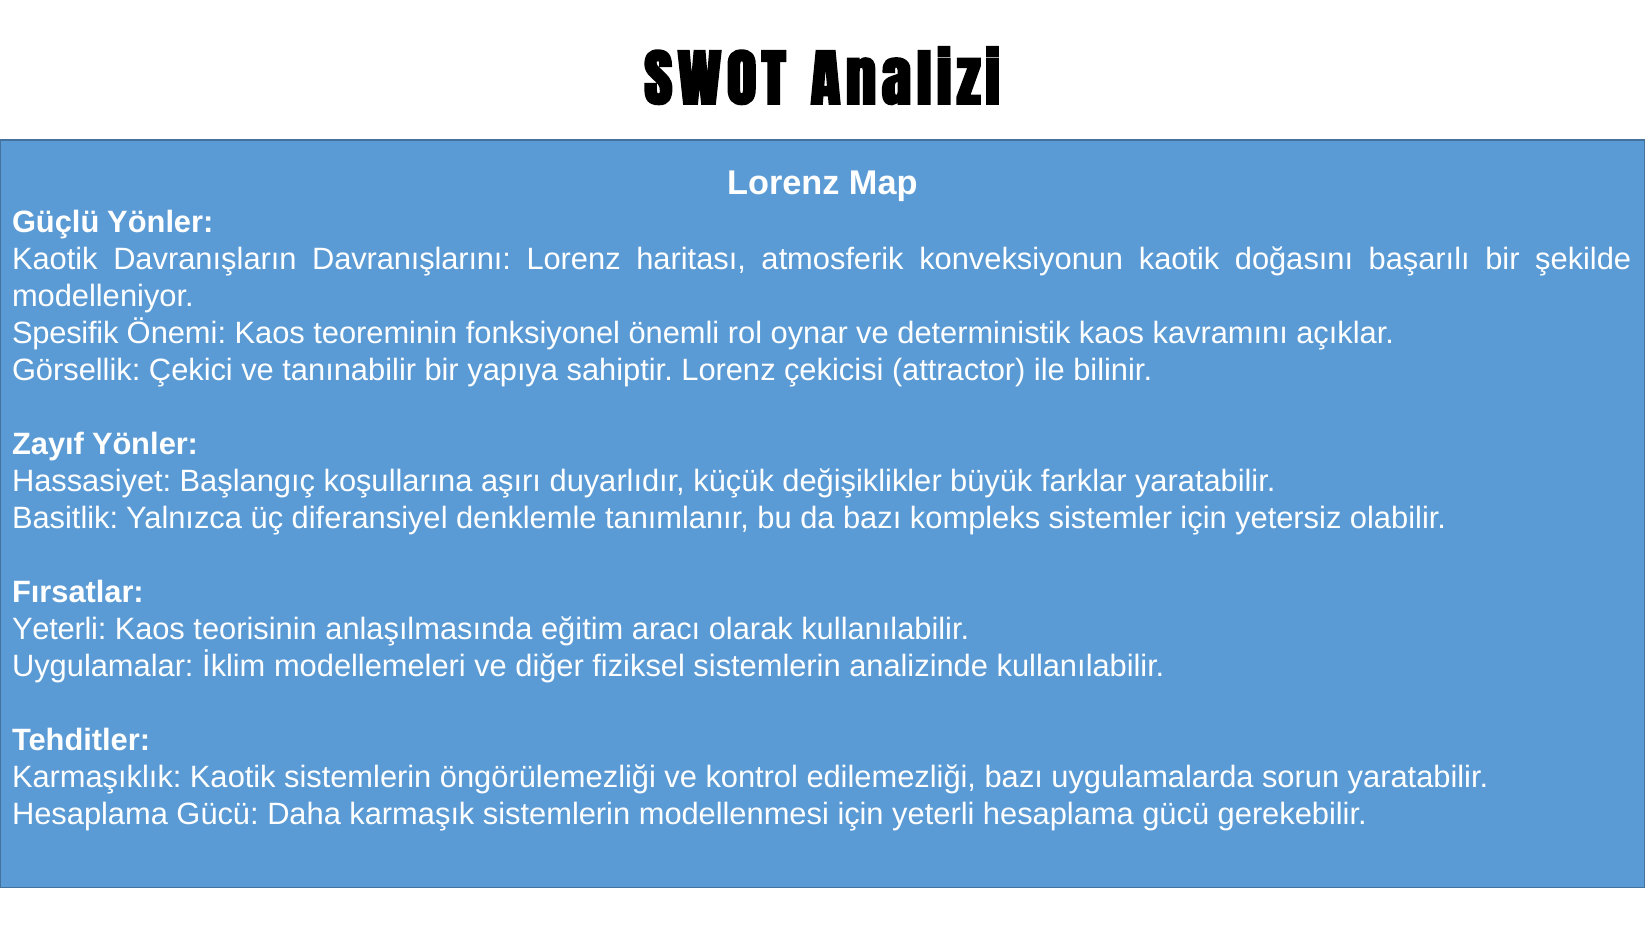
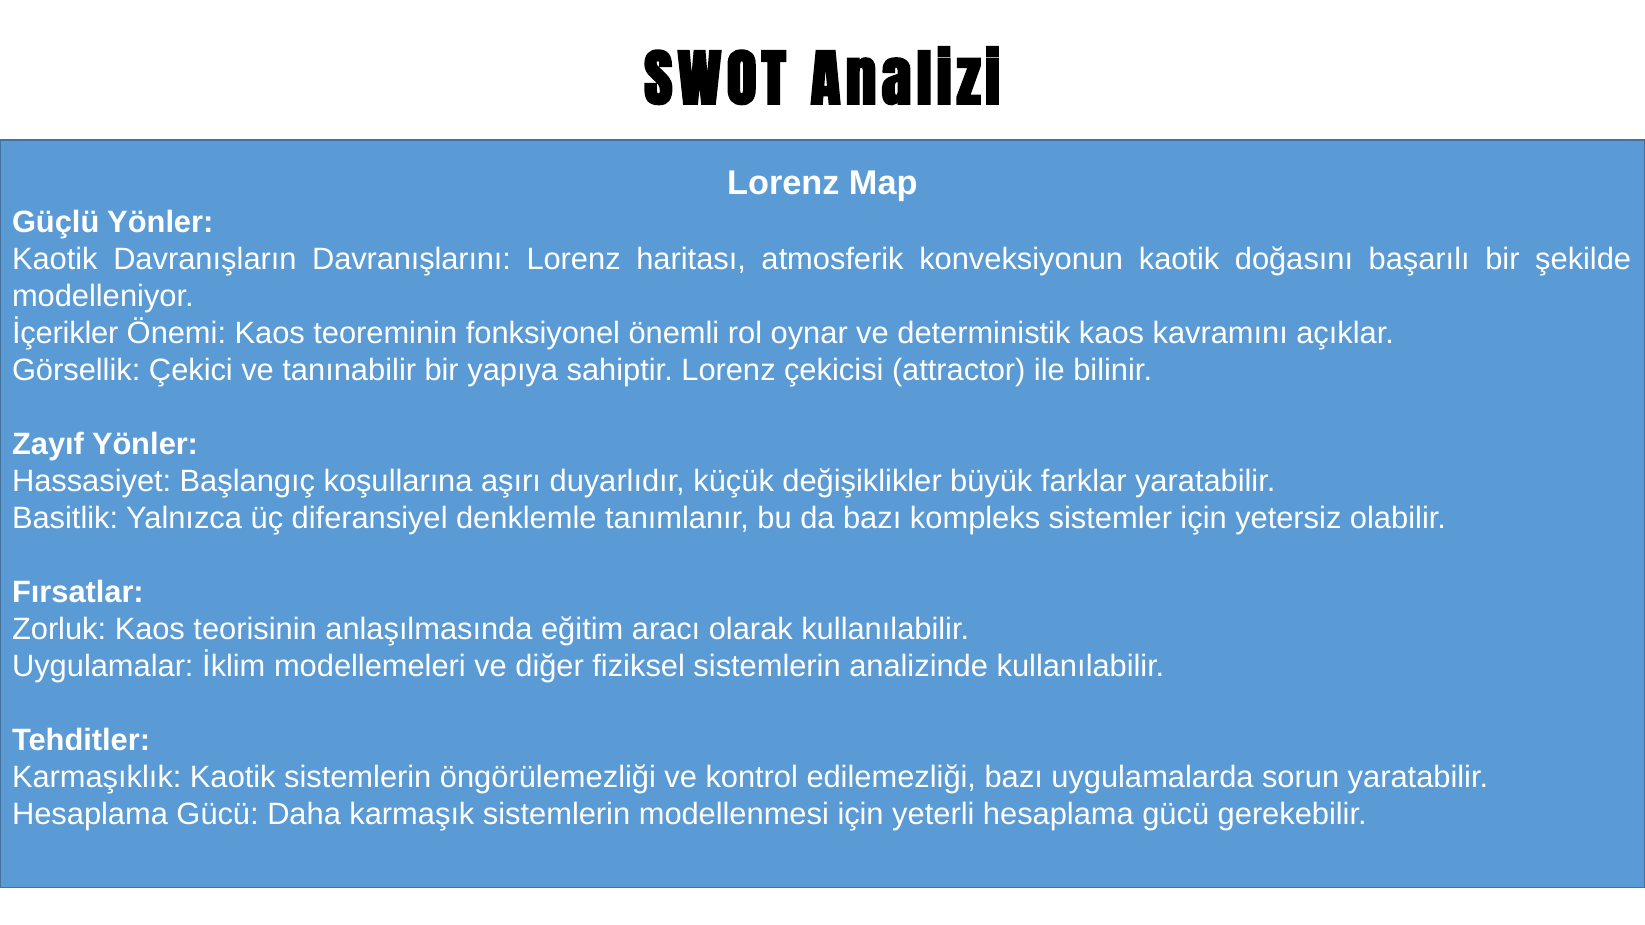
Spesifik: Spesifik -> İçerikler
Yeterli at (59, 629): Yeterli -> Zorluk
